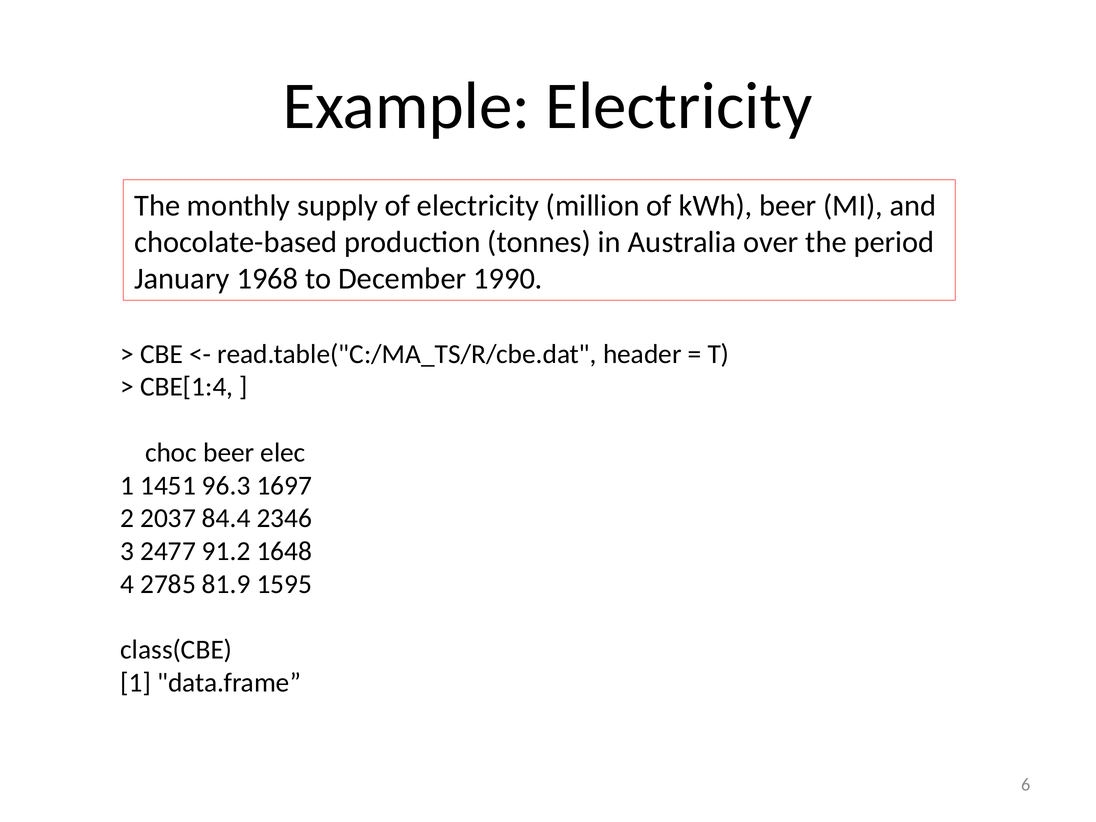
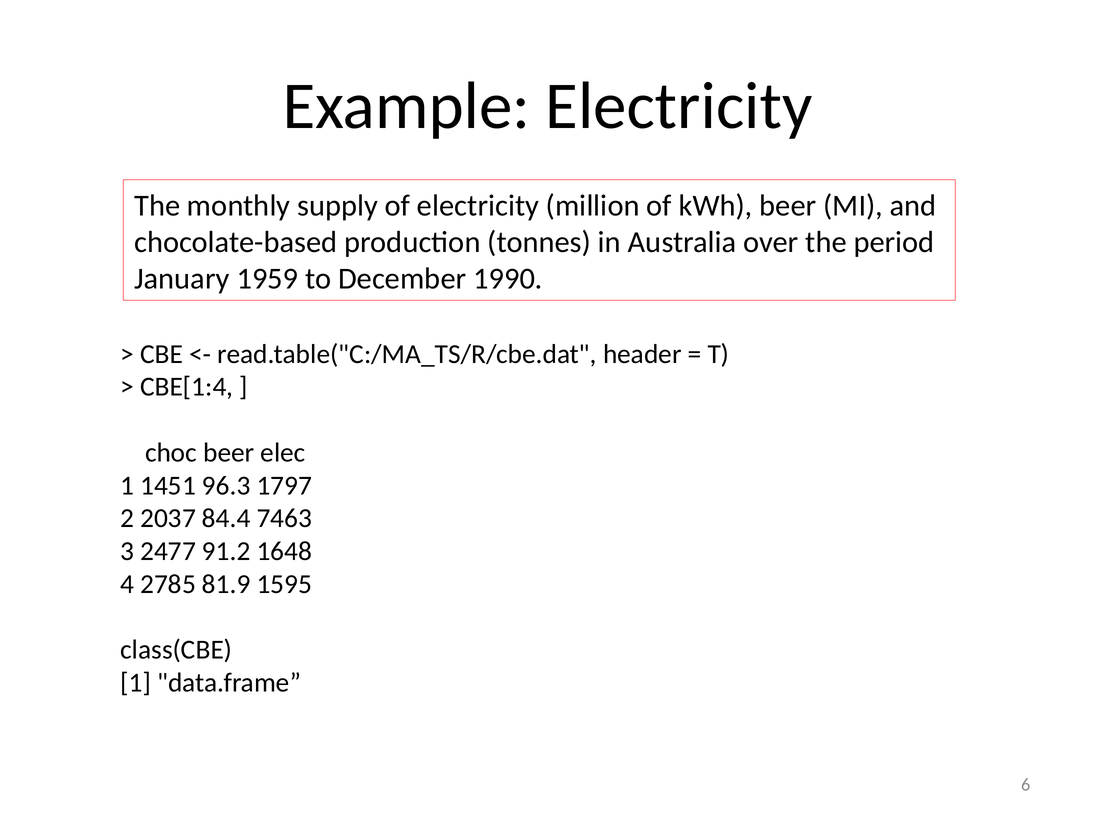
1968: 1968 -> 1959
1697: 1697 -> 1797
2346: 2346 -> 7463
